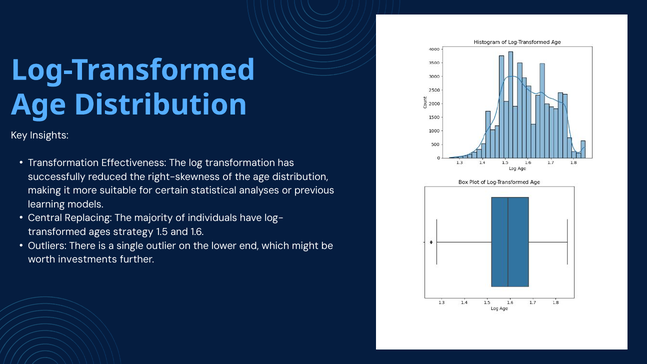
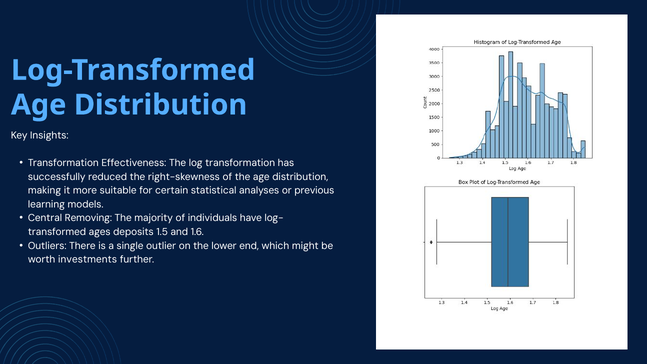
Replacing: Replacing -> Removing
strategy: strategy -> deposits
